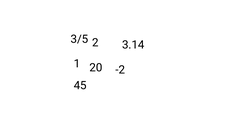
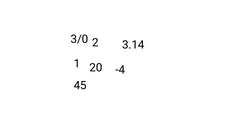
3/5: 3/5 -> 3/0
-2: -2 -> -4
